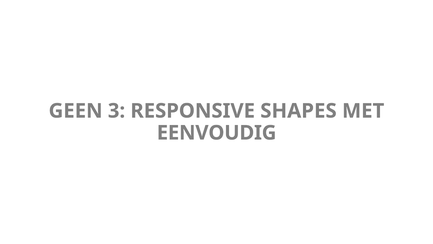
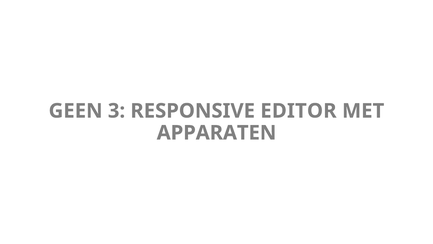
SHAPES: SHAPES -> EDITOR
EENVOUDIG: EENVOUDIG -> APPARATEN
